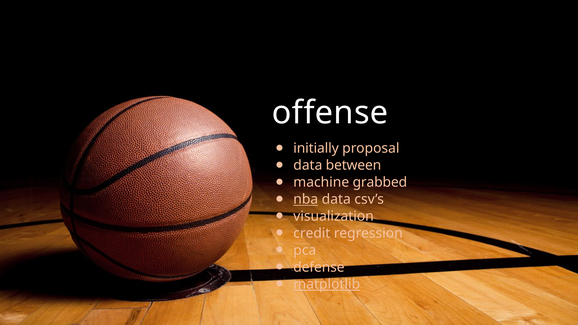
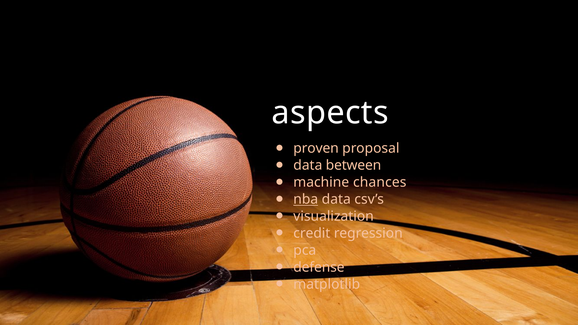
offense: offense -> aspects
initially: initially -> proven
grabbed: grabbed -> chances
matplotlib underline: present -> none
